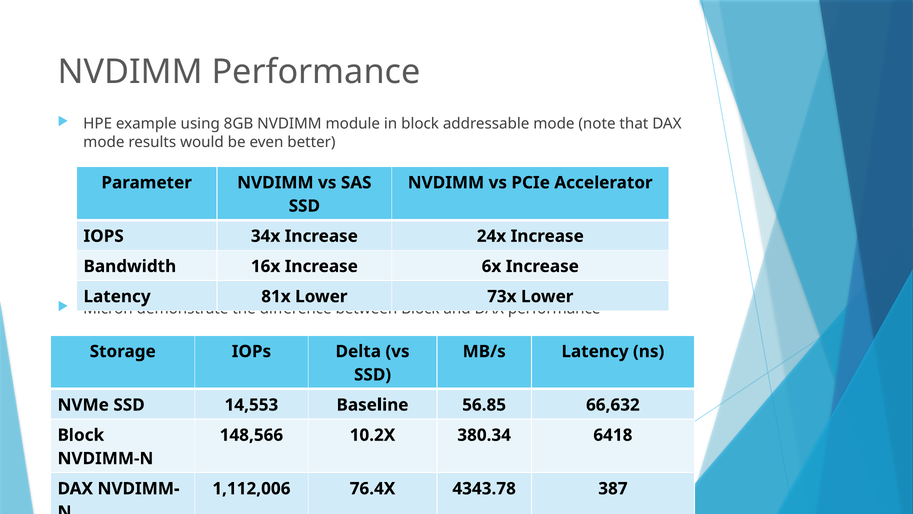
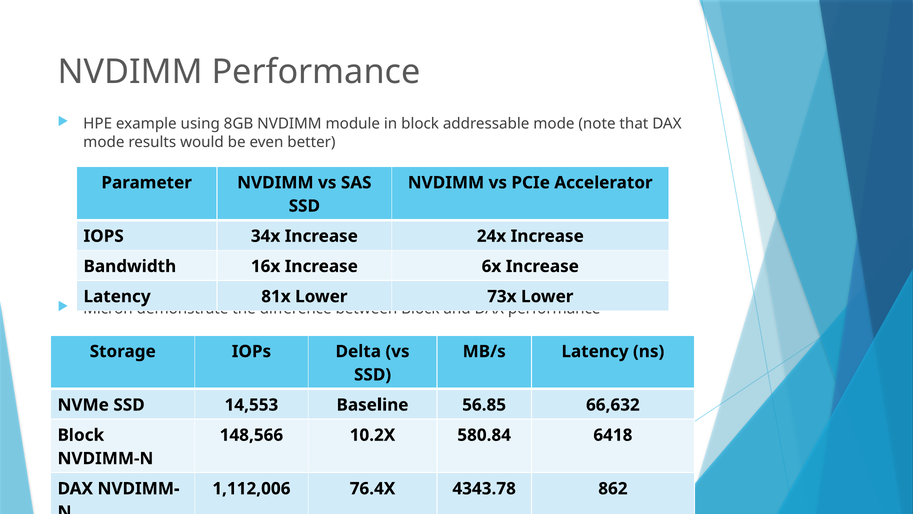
380.34: 380.34 -> 580.84
387: 387 -> 862
